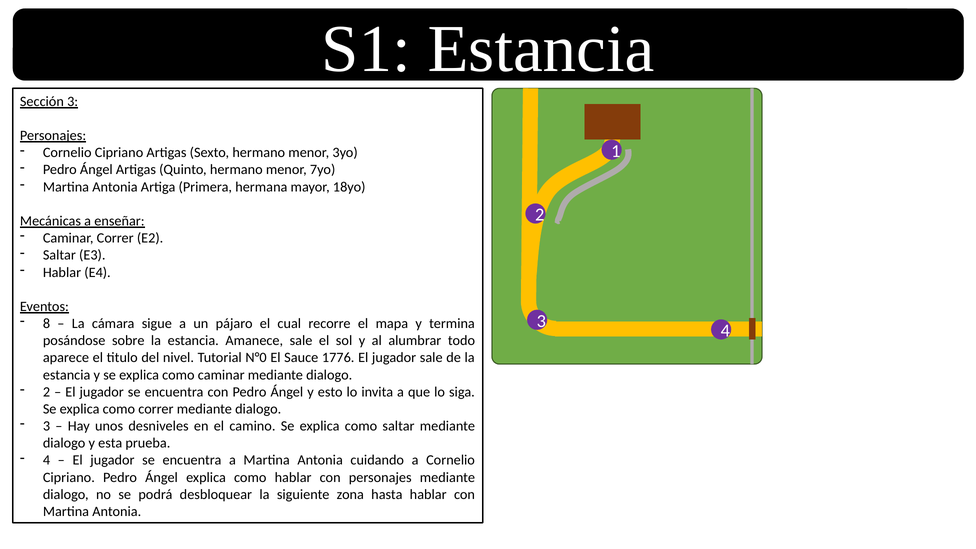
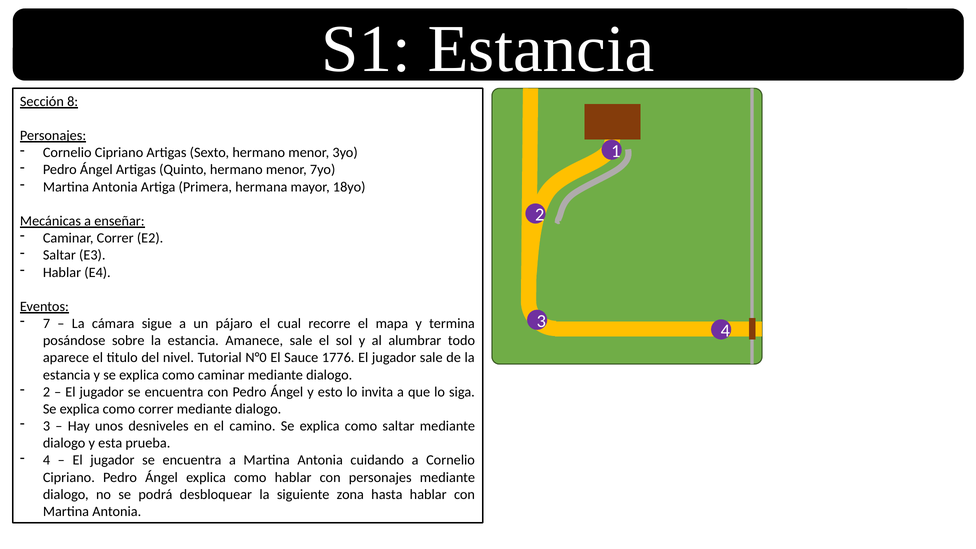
Sección 3: 3 -> 8
8: 8 -> 7
